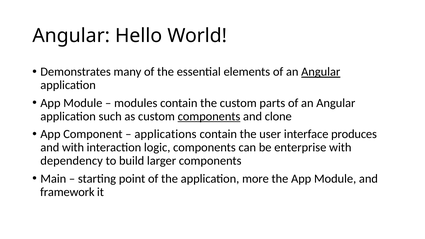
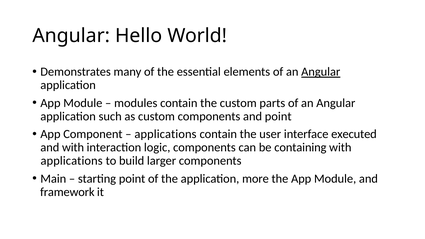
components at (209, 116) underline: present -> none
and clone: clone -> point
produces: produces -> executed
enterprise: enterprise -> containing
dependency at (72, 161): dependency -> applications
